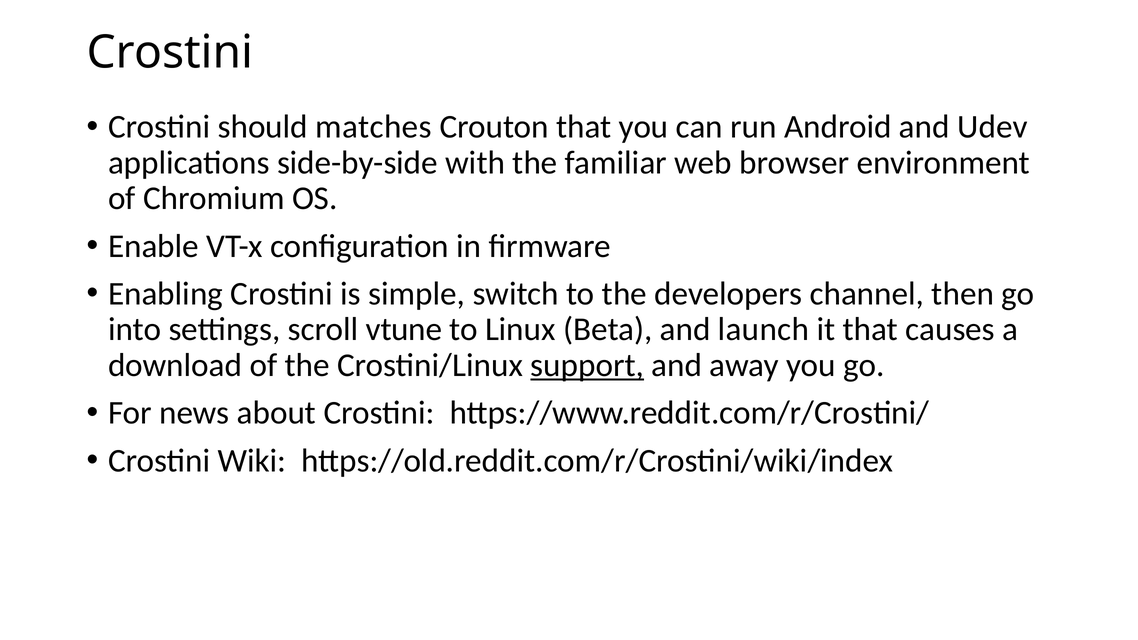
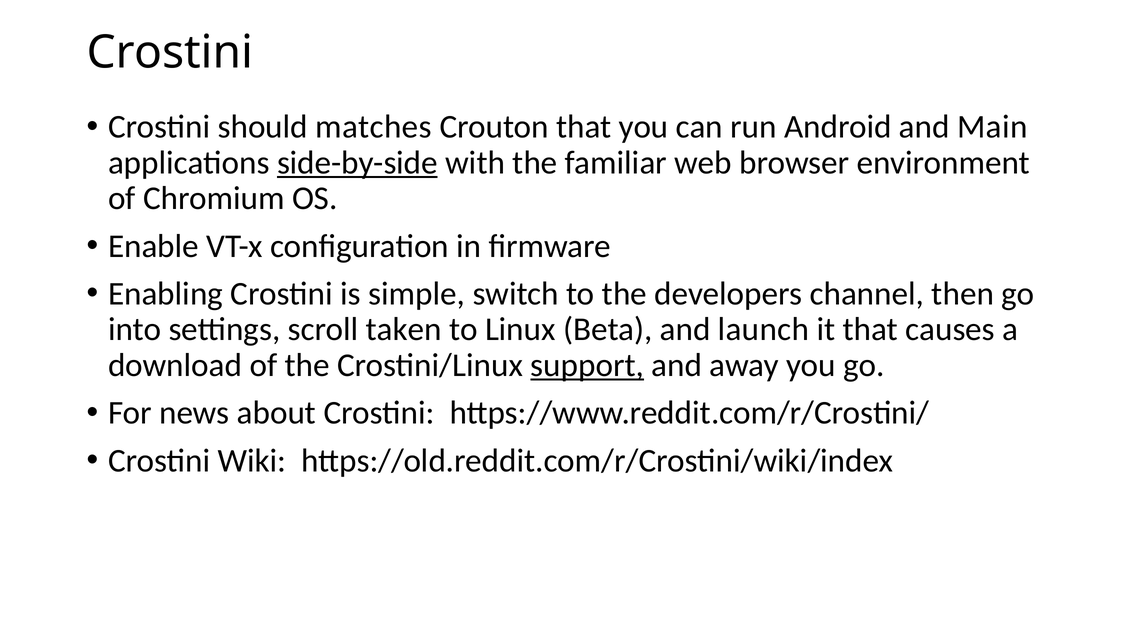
Udev: Udev -> Main
side-by-side underline: none -> present
vtune: vtune -> taken
